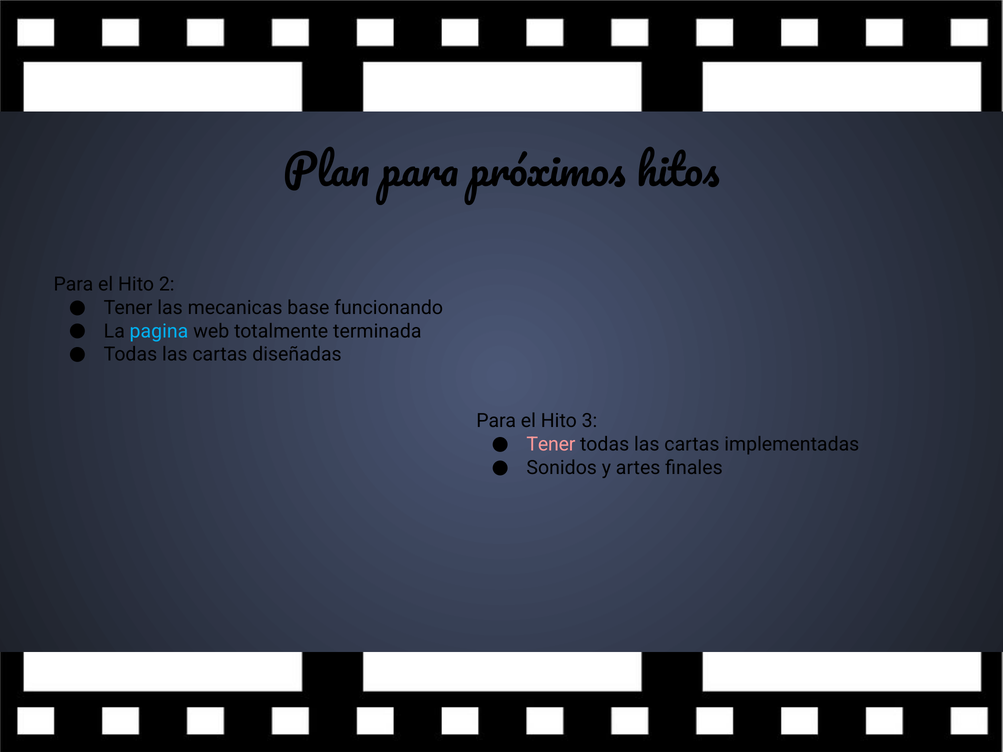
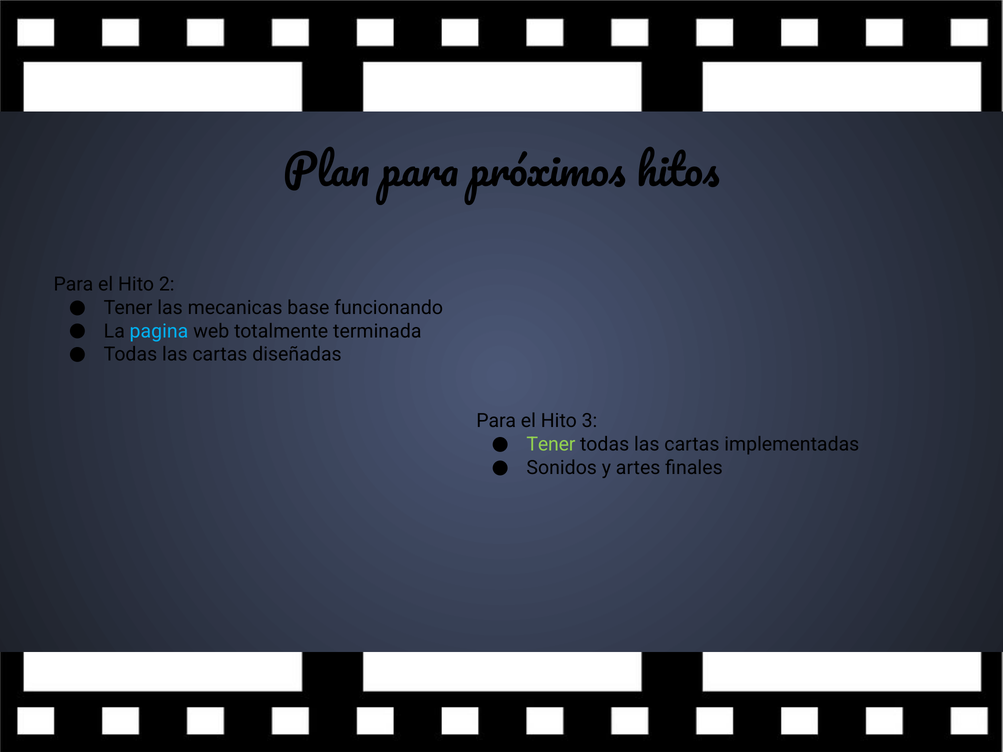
Tener at (551, 444) colour: pink -> light green
